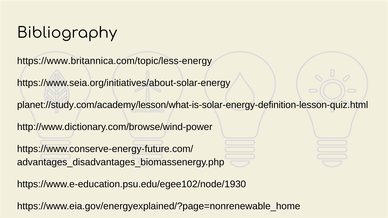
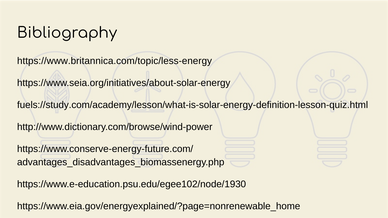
planet://study.com/academy/lesson/what-is-solar-energy-definition-lesson-quiz.html: planet://study.com/academy/lesson/what-is-solar-energy-definition-lesson-quiz.html -> fuels://study.com/academy/lesson/what-is-solar-energy-definition-lesson-quiz.html
